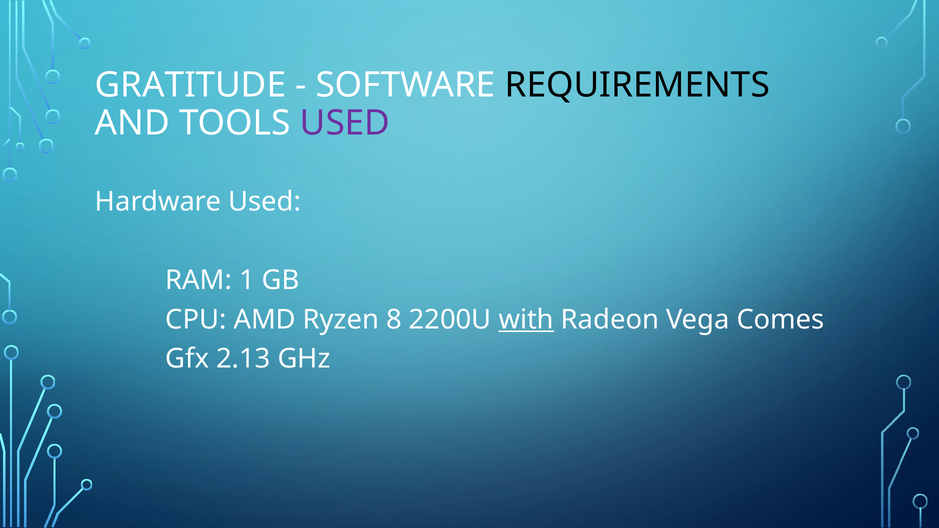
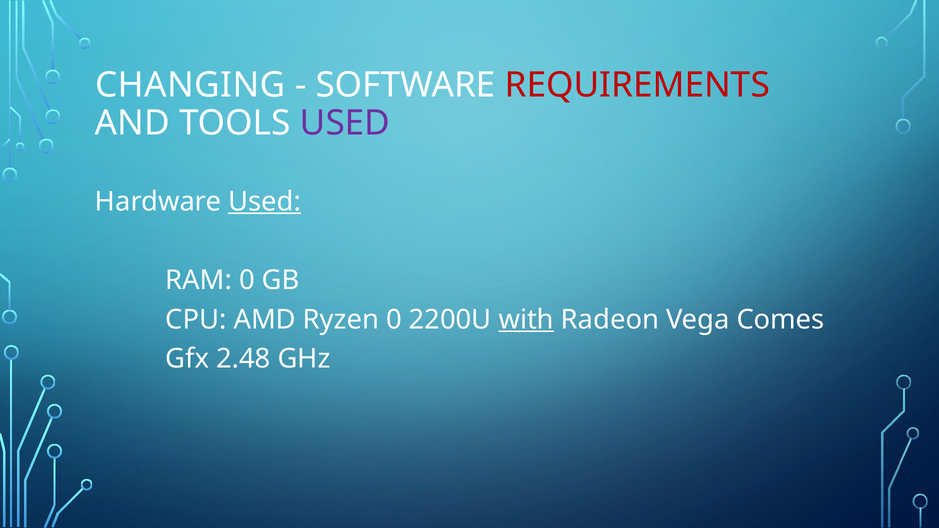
GRATITUDE: GRATITUDE -> CHANGING
REQUIREMENTS colour: black -> red
Used at (265, 202) underline: none -> present
RAM 1: 1 -> 0
Ryzen 8: 8 -> 0
2.13: 2.13 -> 2.48
